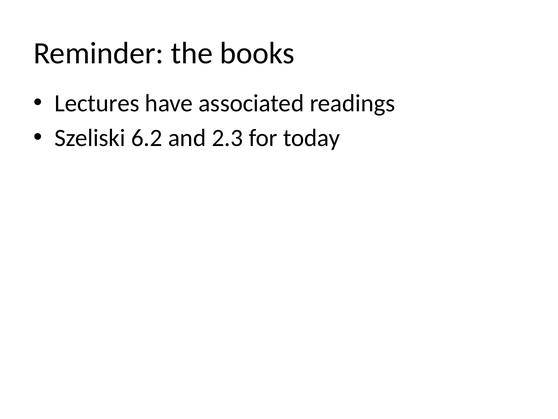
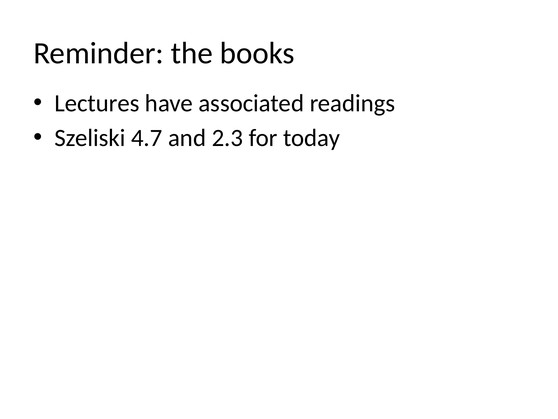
6.2: 6.2 -> 4.7
